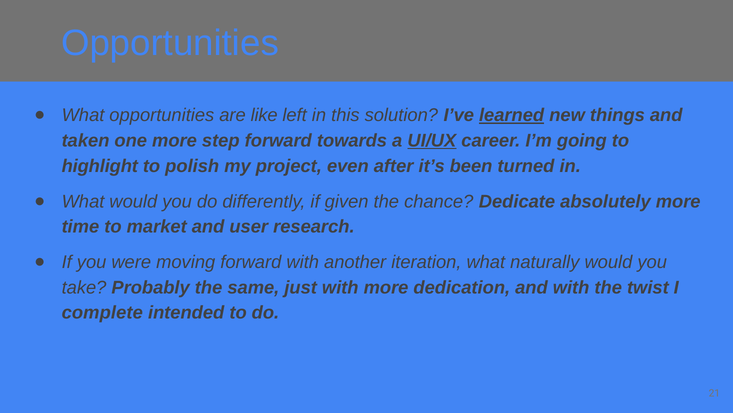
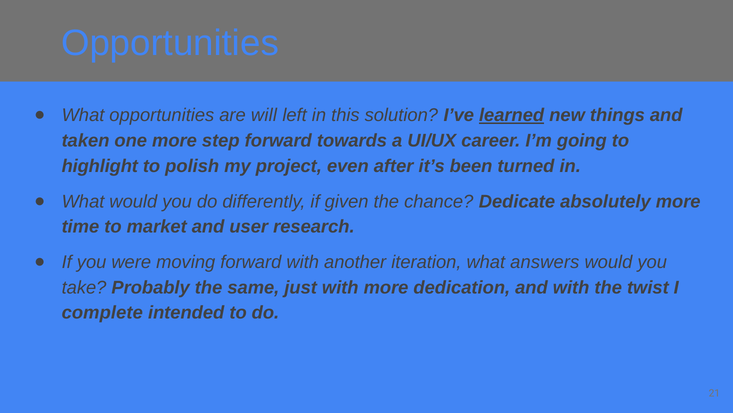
like: like -> will
UI/UX underline: present -> none
naturally: naturally -> answers
